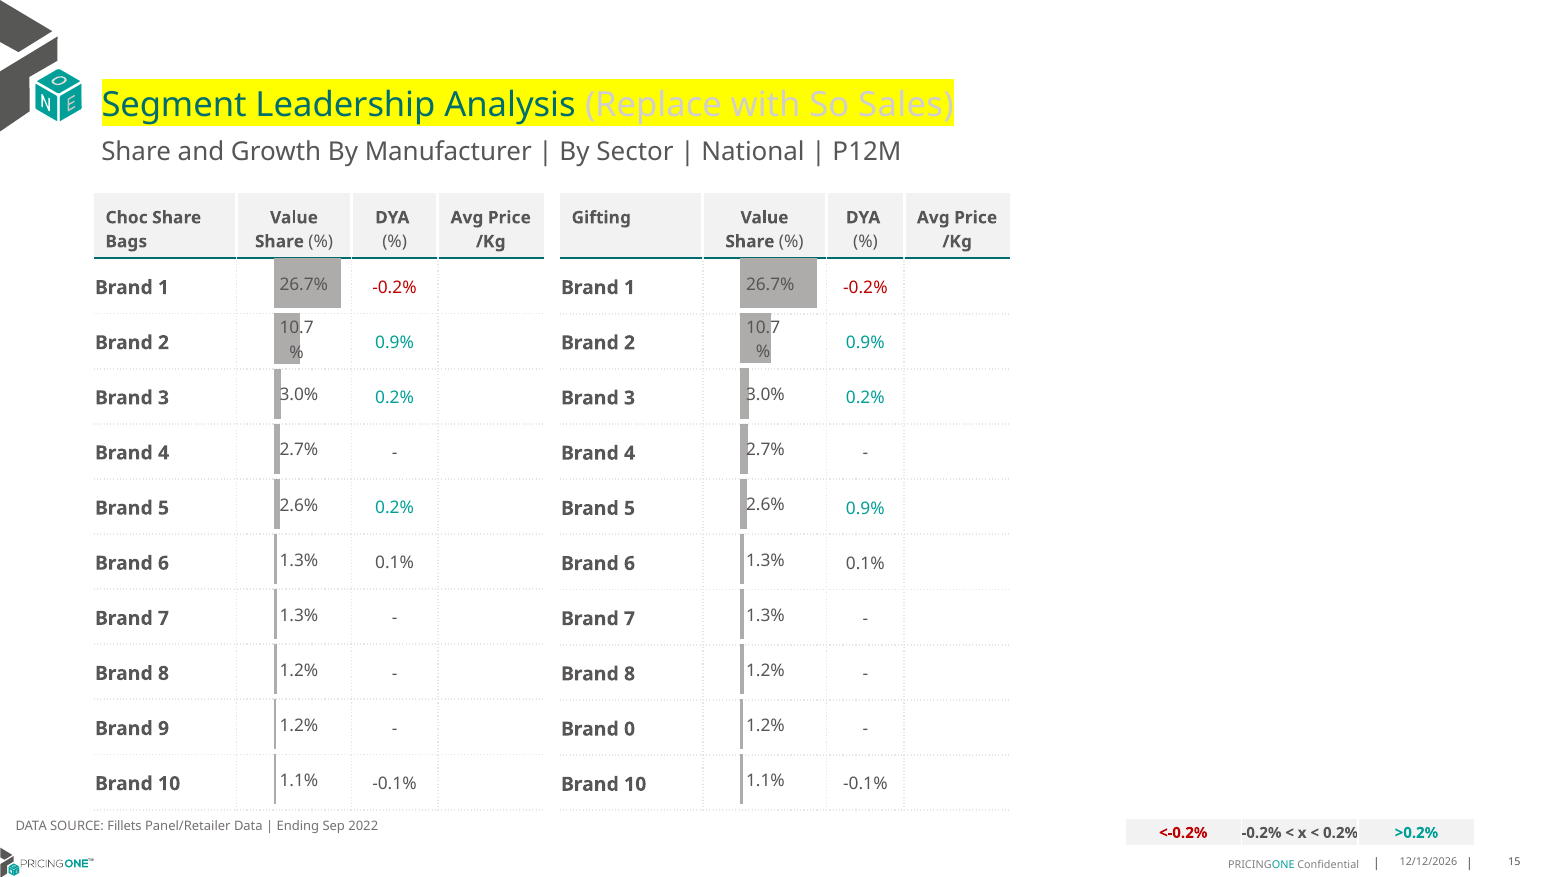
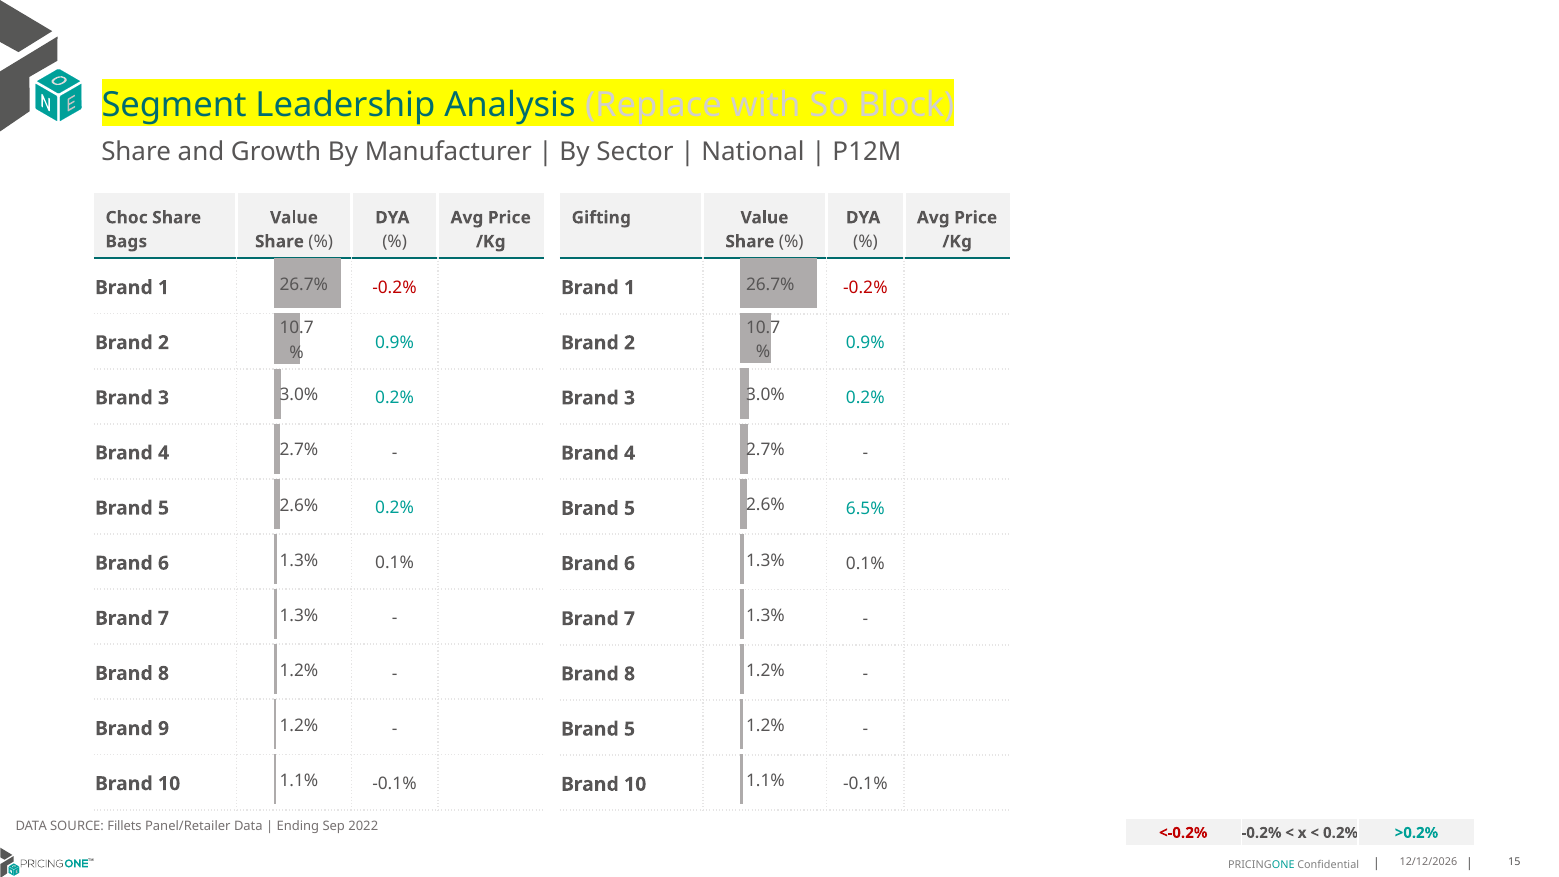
Sales: Sales -> Block
5 0.9%: 0.9% -> 6.5%
0 at (630, 729): 0 -> 5
